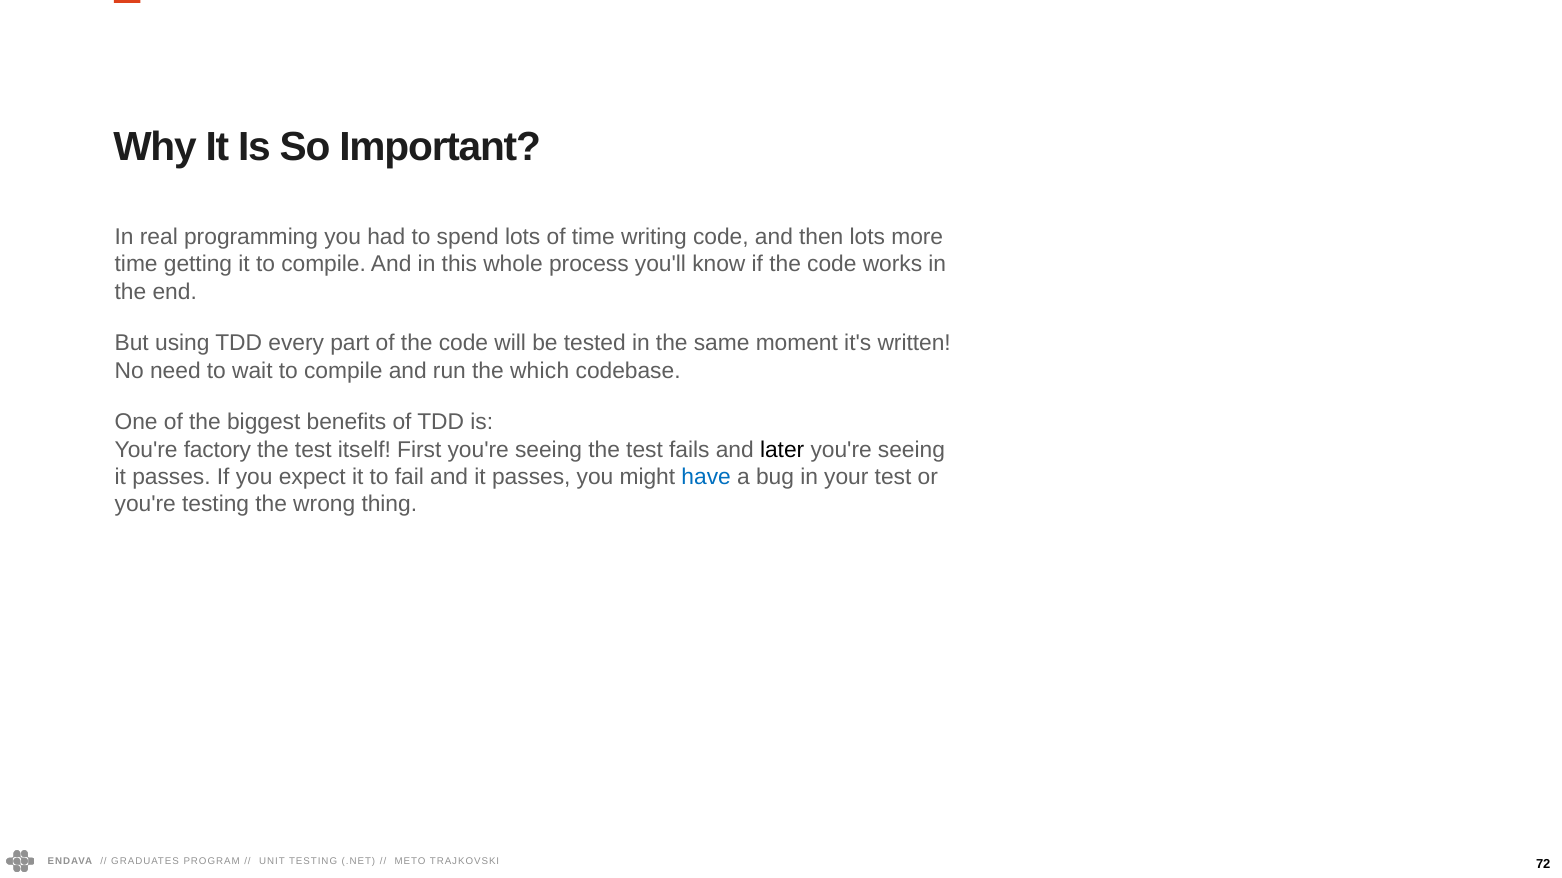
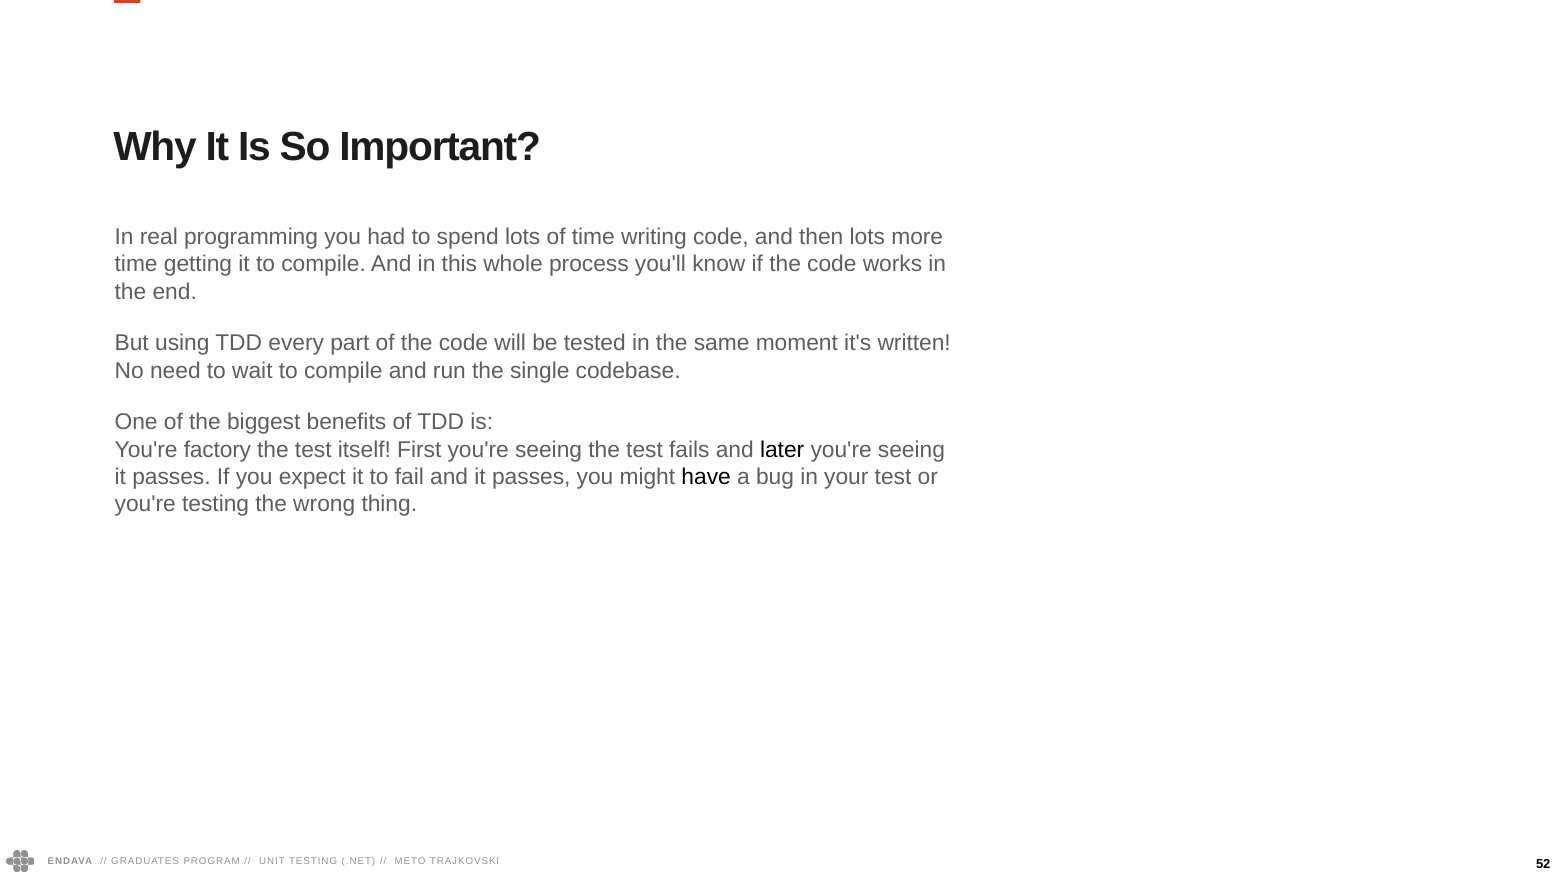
which: which -> single
have colour: blue -> black
72: 72 -> 52
